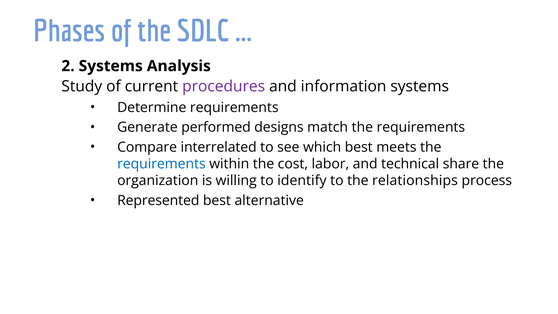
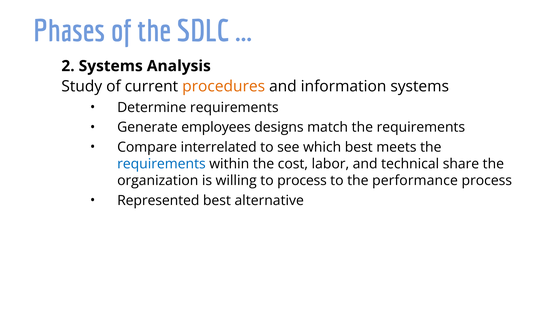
procedures colour: purple -> orange
performed: performed -> employees
to identify: identify -> process
relationships: relationships -> performance
